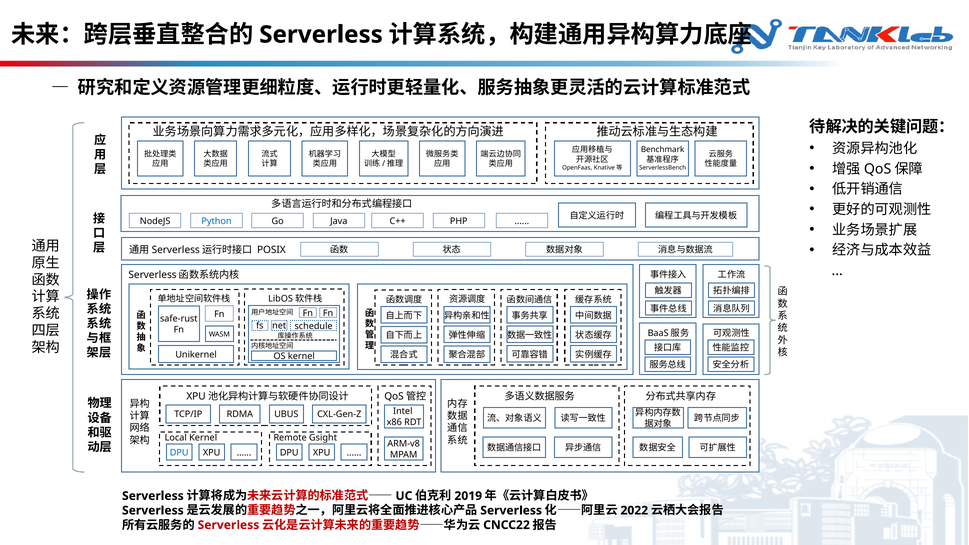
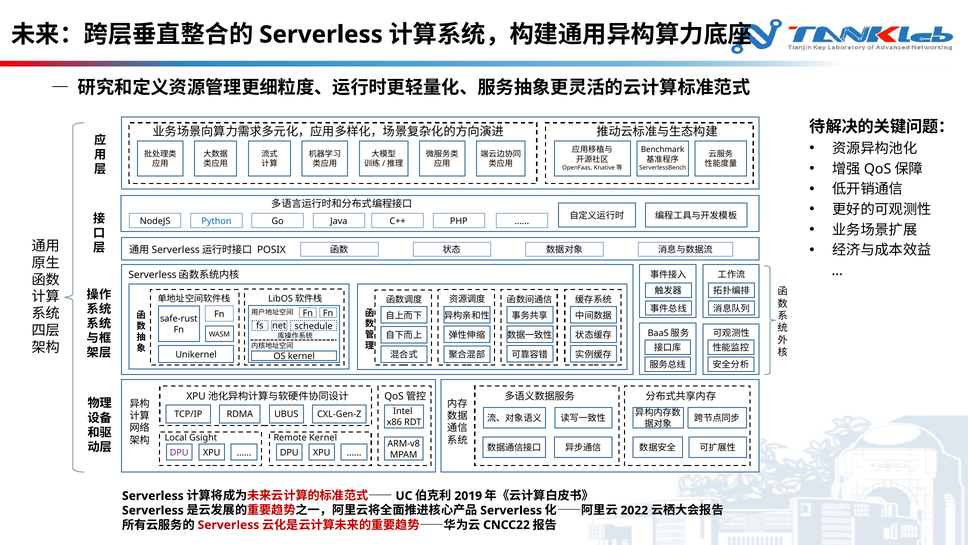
Local Kernel: Kernel -> Gsight
Remote Gsight: Gsight -> Kernel
DPU at (179, 453) colour: blue -> purple
